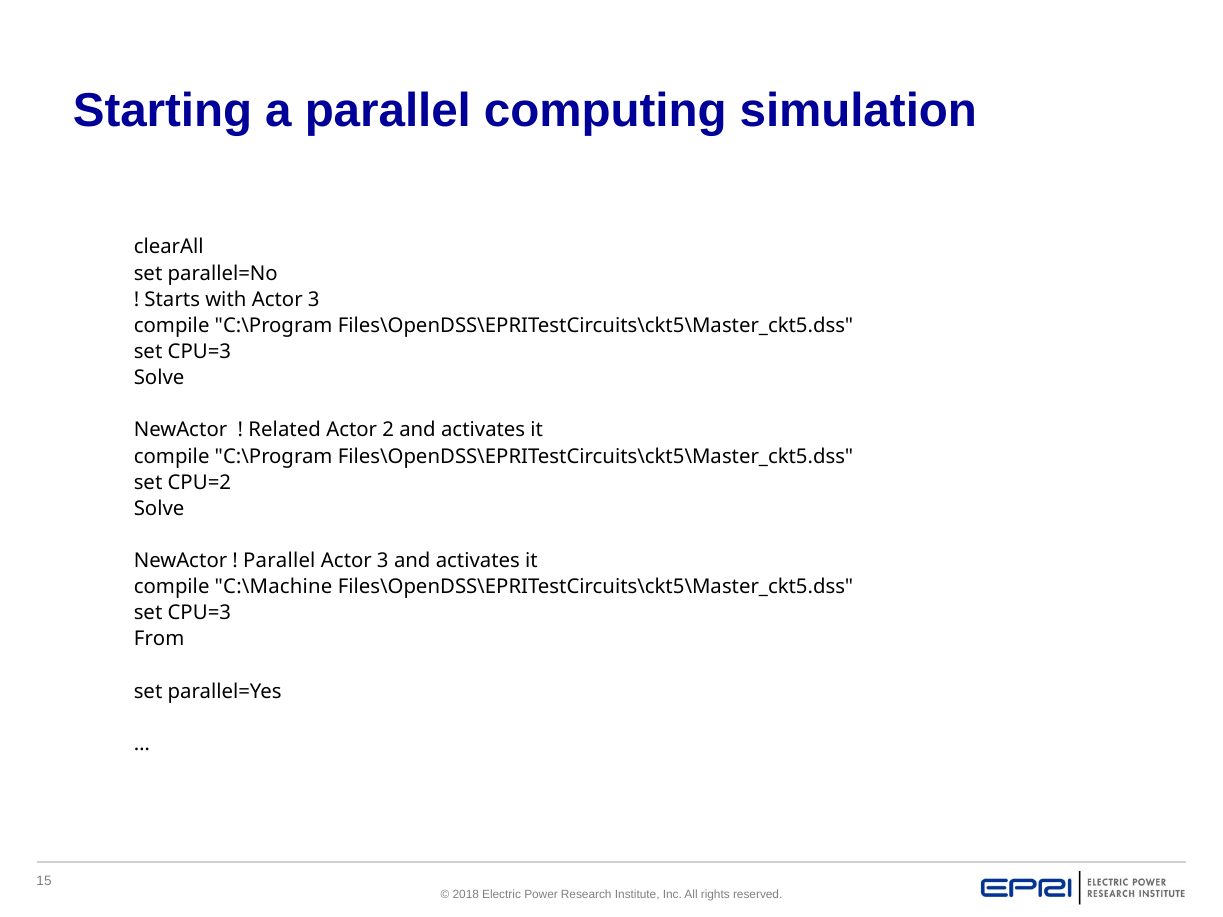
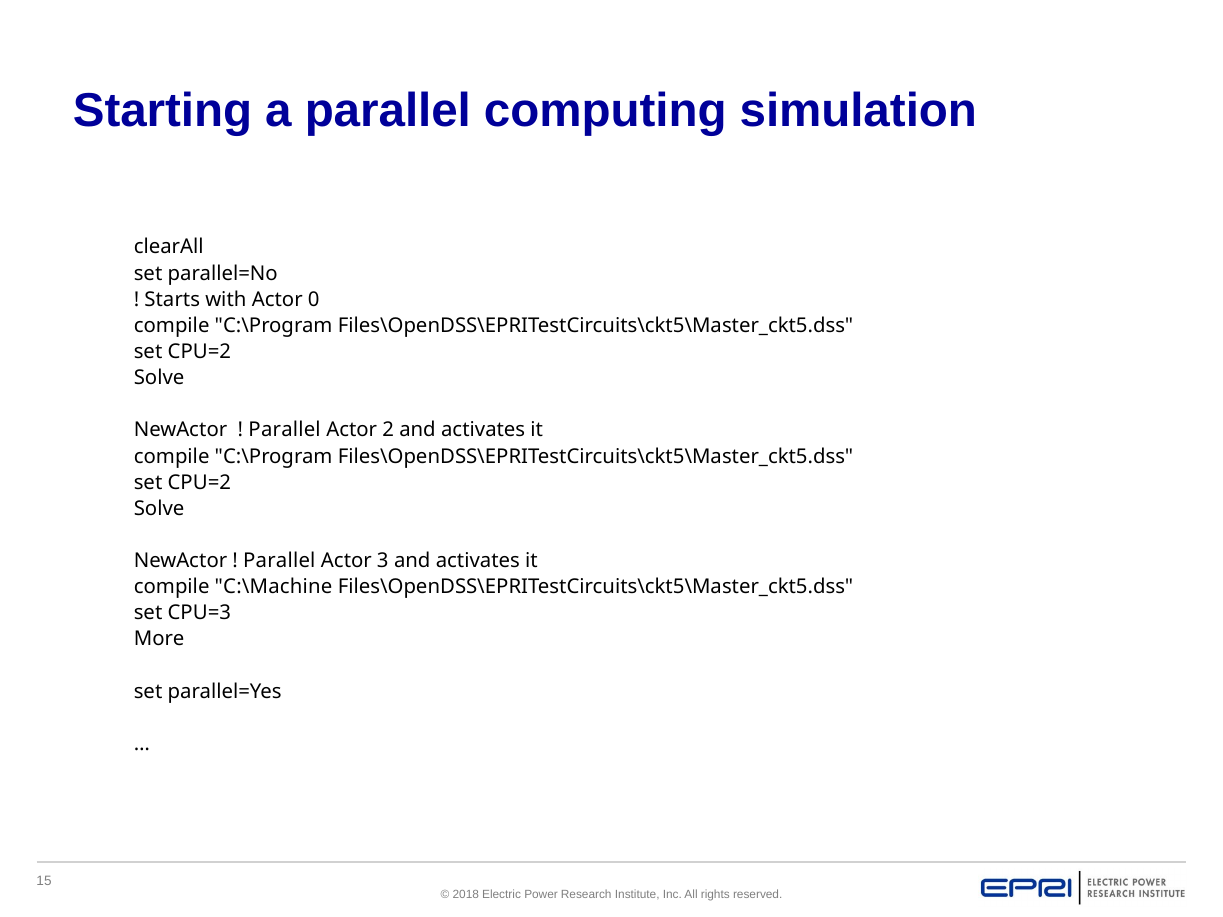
with Actor 3: 3 -> 0
CPU=3 at (199, 352): CPU=3 -> CPU=2
Related at (285, 430): Related -> Parallel
From: From -> More
